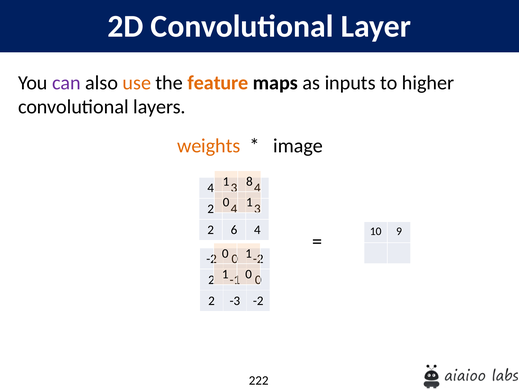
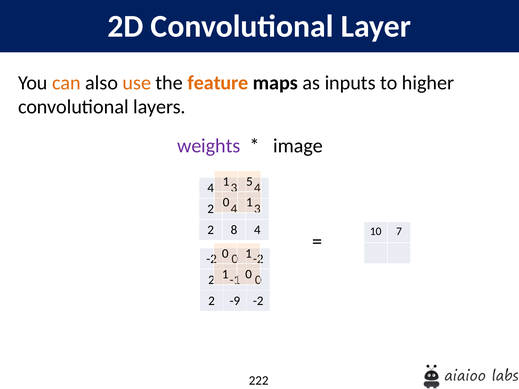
can colour: purple -> orange
weights colour: orange -> purple
8: 8 -> 5
6: 6 -> 8
9: 9 -> 7
-3: -3 -> -9
